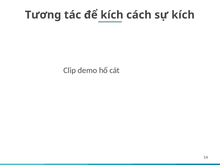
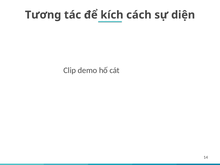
sự kích: kích -> diện
